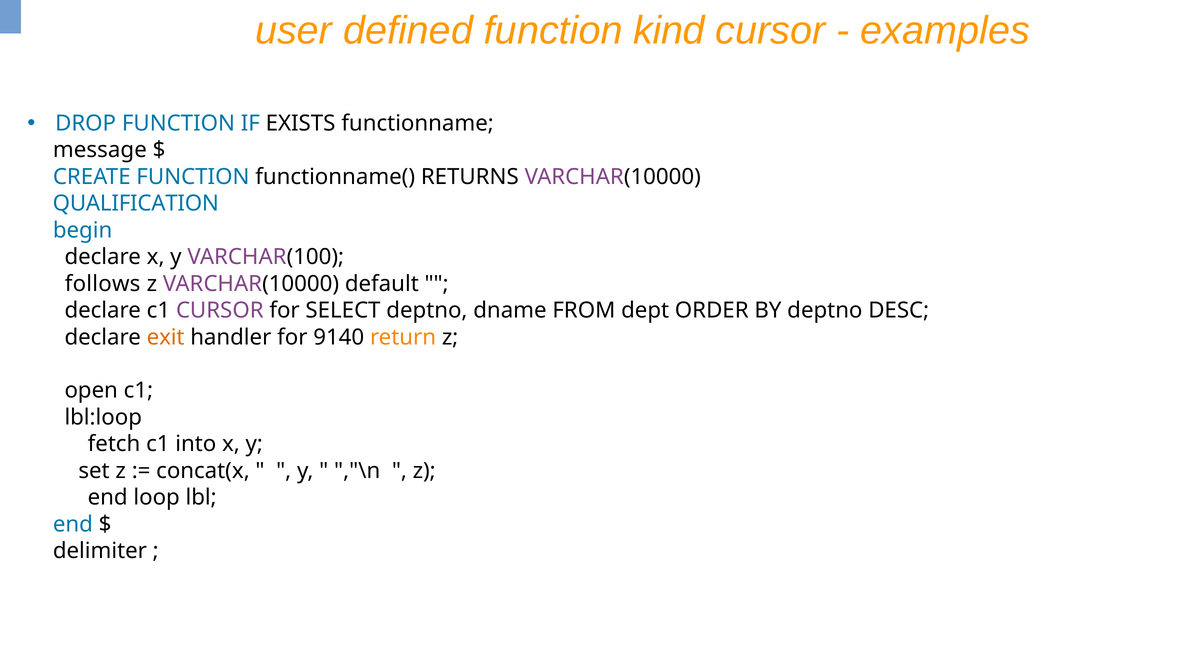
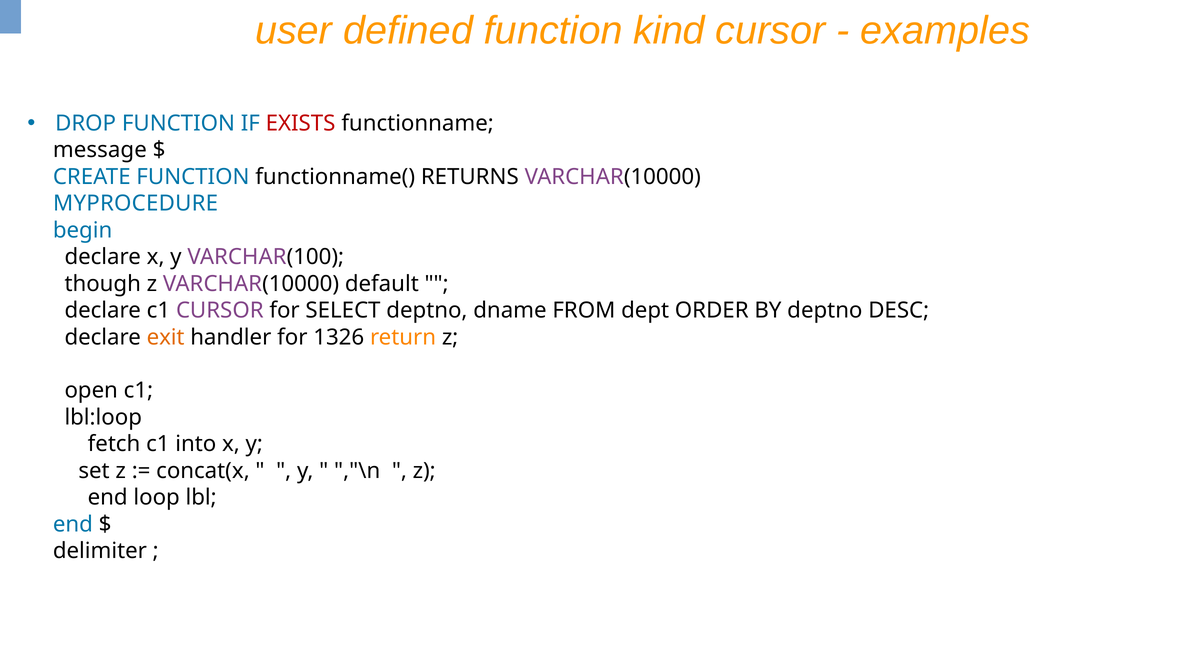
EXISTS colour: black -> red
QUALIFICATION: QUALIFICATION -> MYPROCEDURE
follows: follows -> though
9140: 9140 -> 1326
